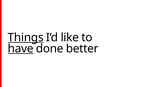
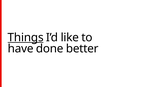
have underline: present -> none
